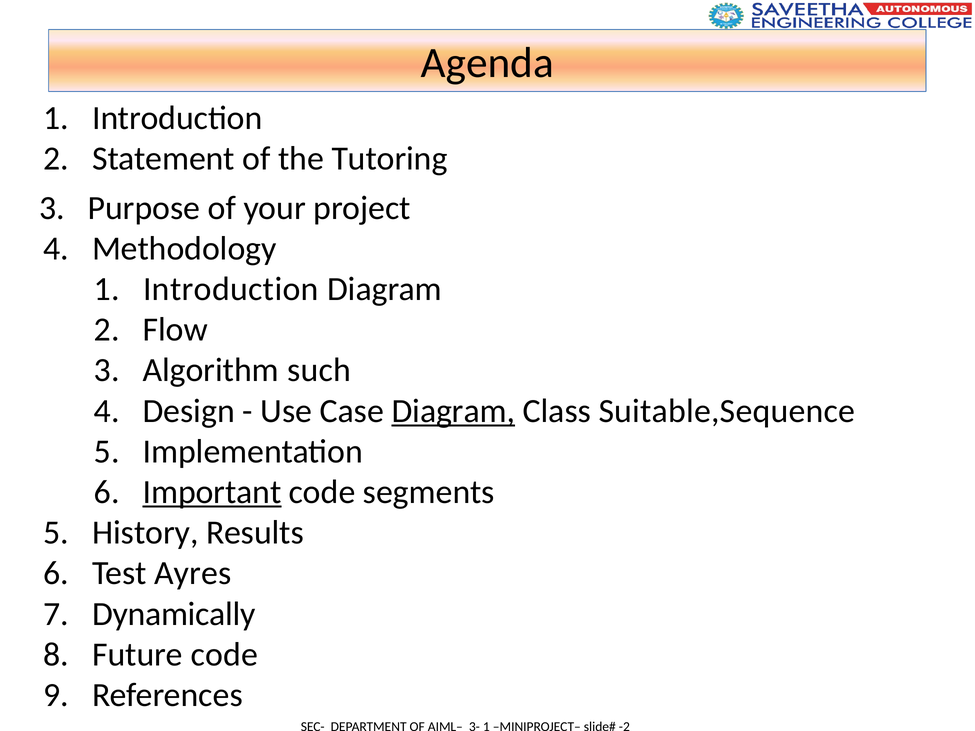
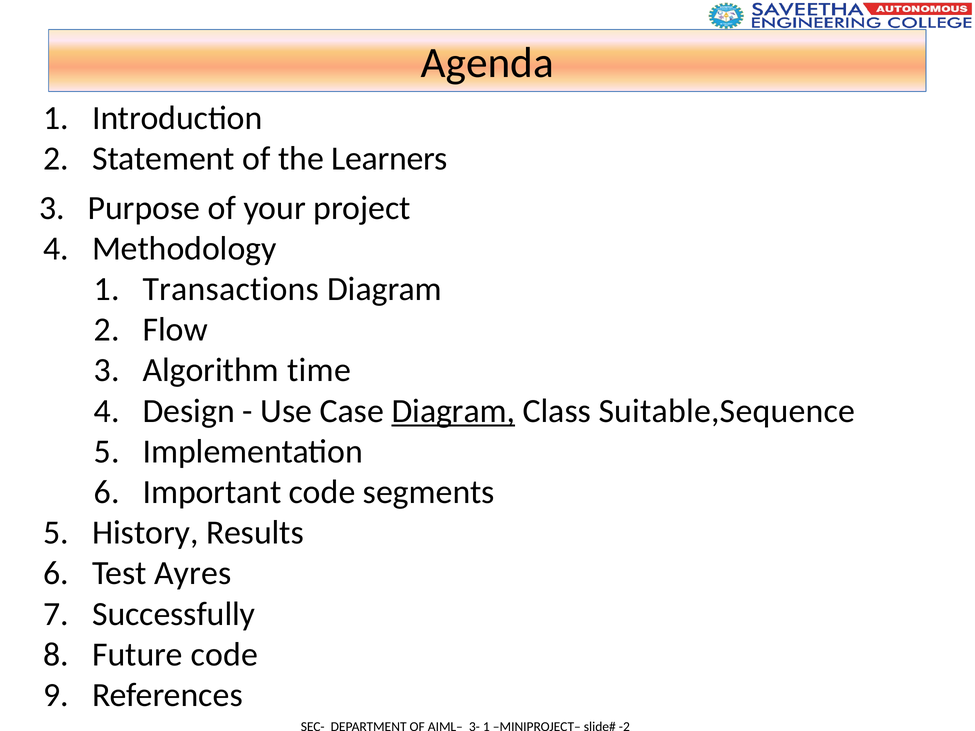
Tutoring: Tutoring -> Learners
Introduction at (231, 289): Introduction -> Transactions
such: such -> time
Important underline: present -> none
Dynamically: Dynamically -> Successfully
